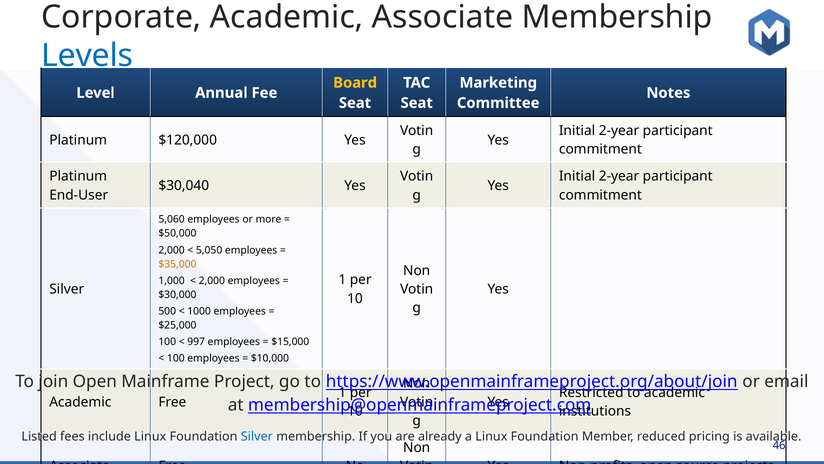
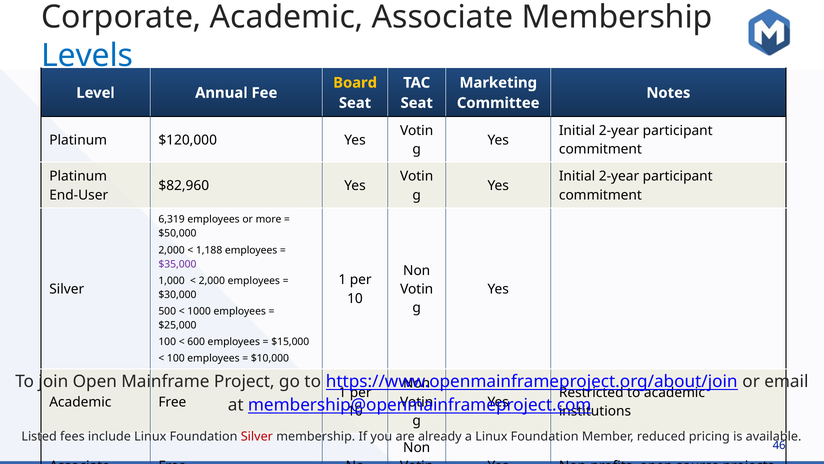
$30,040: $30,040 -> $82,960
5,060: 5,060 -> 6,319
5,050: 5,050 -> 1,188
$35,000 colour: orange -> purple
997: 997 -> 600
Silver at (257, 436) colour: blue -> red
